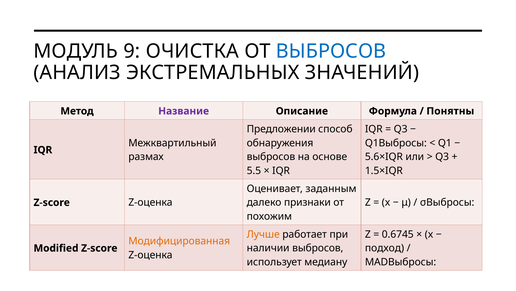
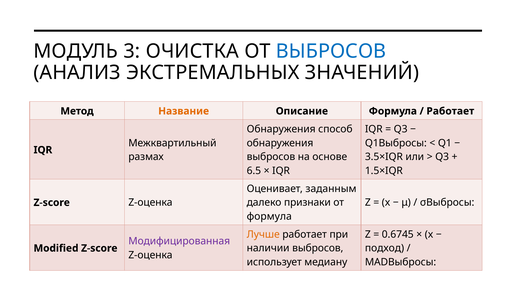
9: 9 -> 3
Название colour: purple -> orange
Понятны at (450, 111): Понятны -> Работает
Предложении at (281, 129): Предложении -> Обнаружения
5.6×IQR: 5.6×IQR -> 3.5×IQR
5.5: 5.5 -> 6.5
похожим at (269, 216): похожим -> формула
Модифицированная colour: orange -> purple
